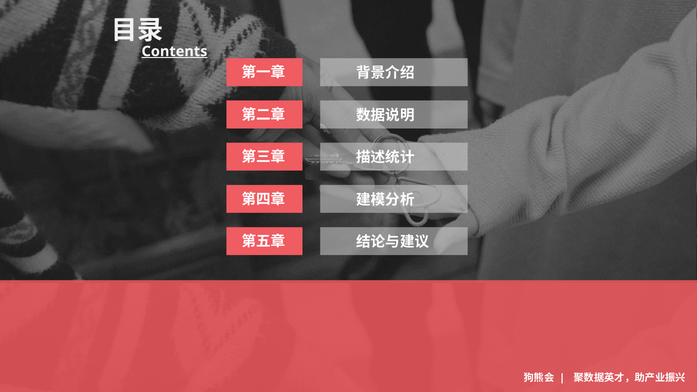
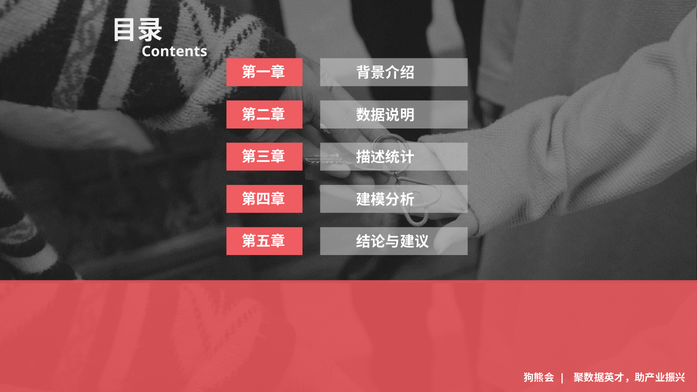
Contents underline: present -> none
